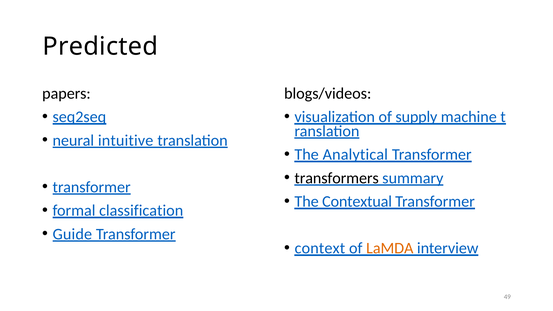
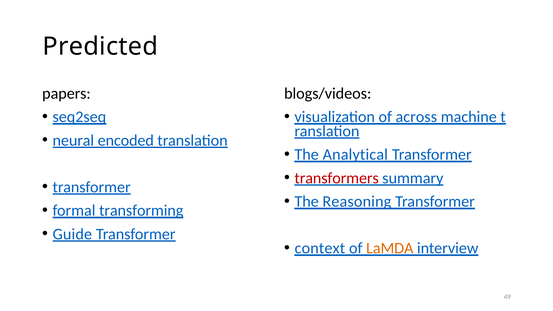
supply: supply -> across
intuitive: intuitive -> encoded
transformers colour: black -> red
Contextual: Contextual -> Reasoning
classification: classification -> transforming
